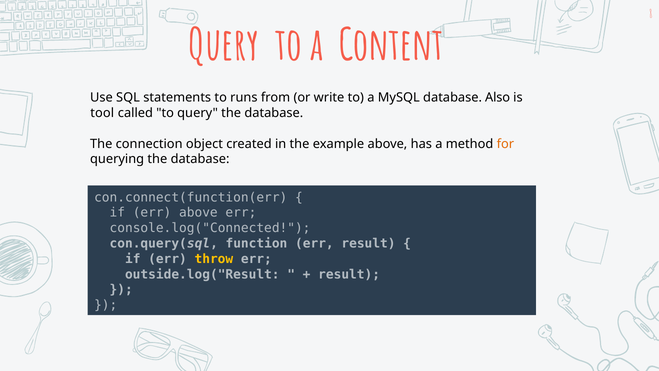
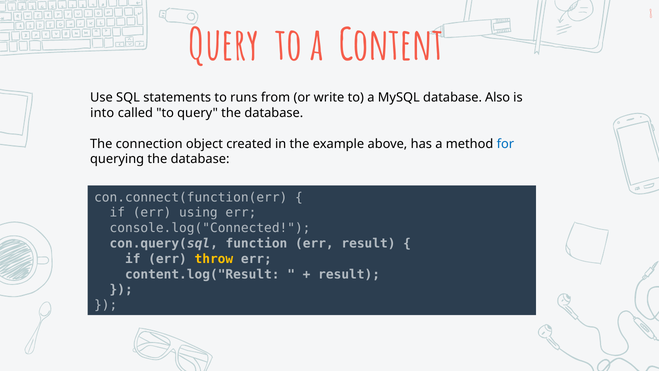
tool: tool -> into
for colour: orange -> blue
err above: above -> using
outside.log("Result: outside.log("Result -> content.log("Result
